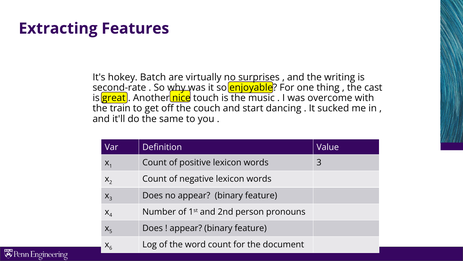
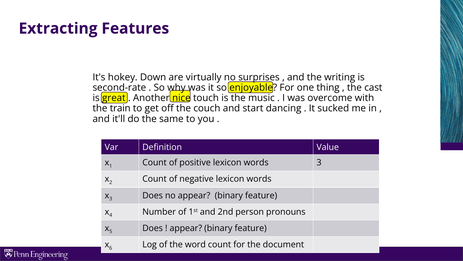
Batch: Batch -> Down
